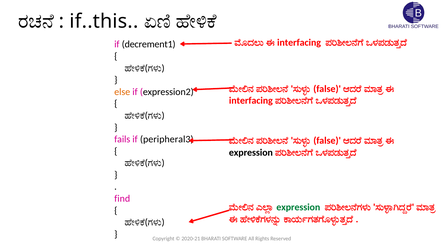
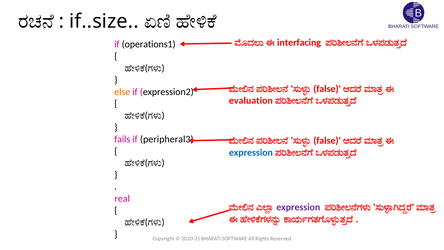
if..this: if..this -> if..size
decrement1: decrement1 -> operations1
interfacing at (251, 101): interfacing -> evaluation
expression at (251, 152) colour: black -> blue
find: find -> real
expression at (298, 207) colour: green -> purple
